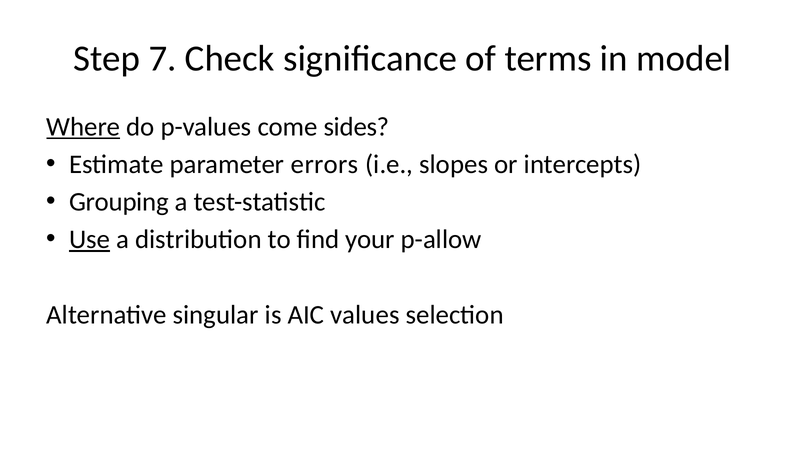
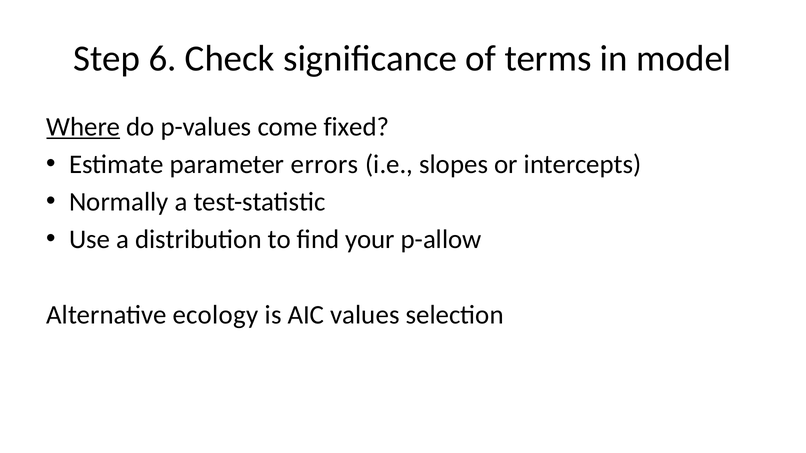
7: 7 -> 6
sides: sides -> fixed
Grouping: Grouping -> Normally
Use underline: present -> none
singular: singular -> ecology
